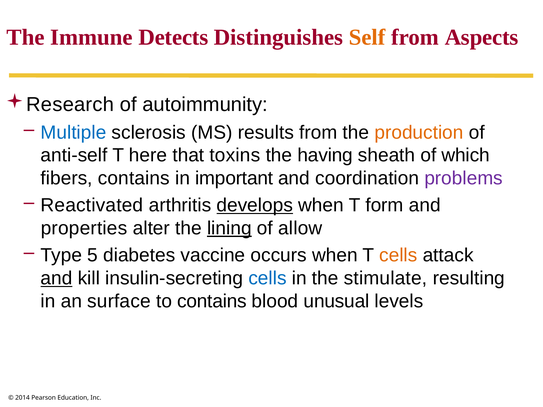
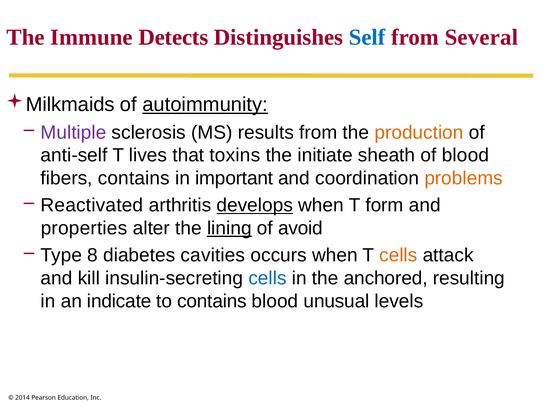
Self colour: orange -> blue
Aspects: Aspects -> Several
Research: Research -> Milkmaids
autoimmunity underline: none -> present
Multiple colour: blue -> purple
here: here -> lives
having: having -> initiate
of which: which -> blood
problems colour: purple -> orange
allow: allow -> avoid
5: 5 -> 8
vaccine: vaccine -> cavities
and at (57, 278) underline: present -> none
stimulate: stimulate -> anchored
surface: surface -> indicate
